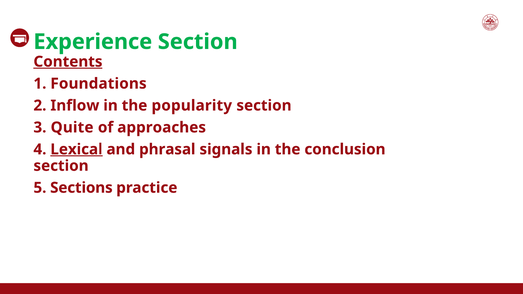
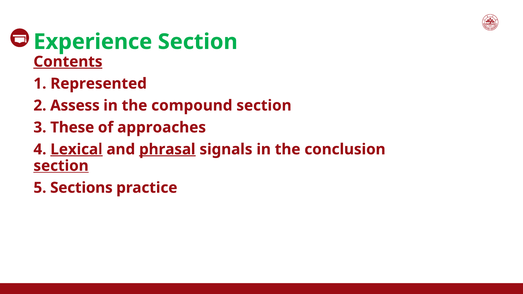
Foundations: Foundations -> Represented
Inflow: Inflow -> Assess
popularity: popularity -> compound
Quite: Quite -> These
phrasal underline: none -> present
section at (61, 166) underline: none -> present
